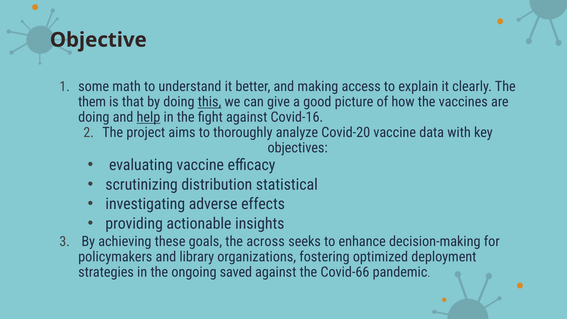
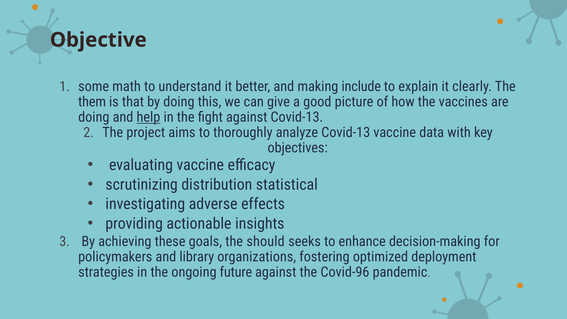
access: access -> include
this underline: present -> none
against Covid-16: Covid-16 -> Covid-13
analyze Covid-20: Covid-20 -> Covid-13
across: across -> should
saved: saved -> future
Covid-66: Covid-66 -> Covid-96
